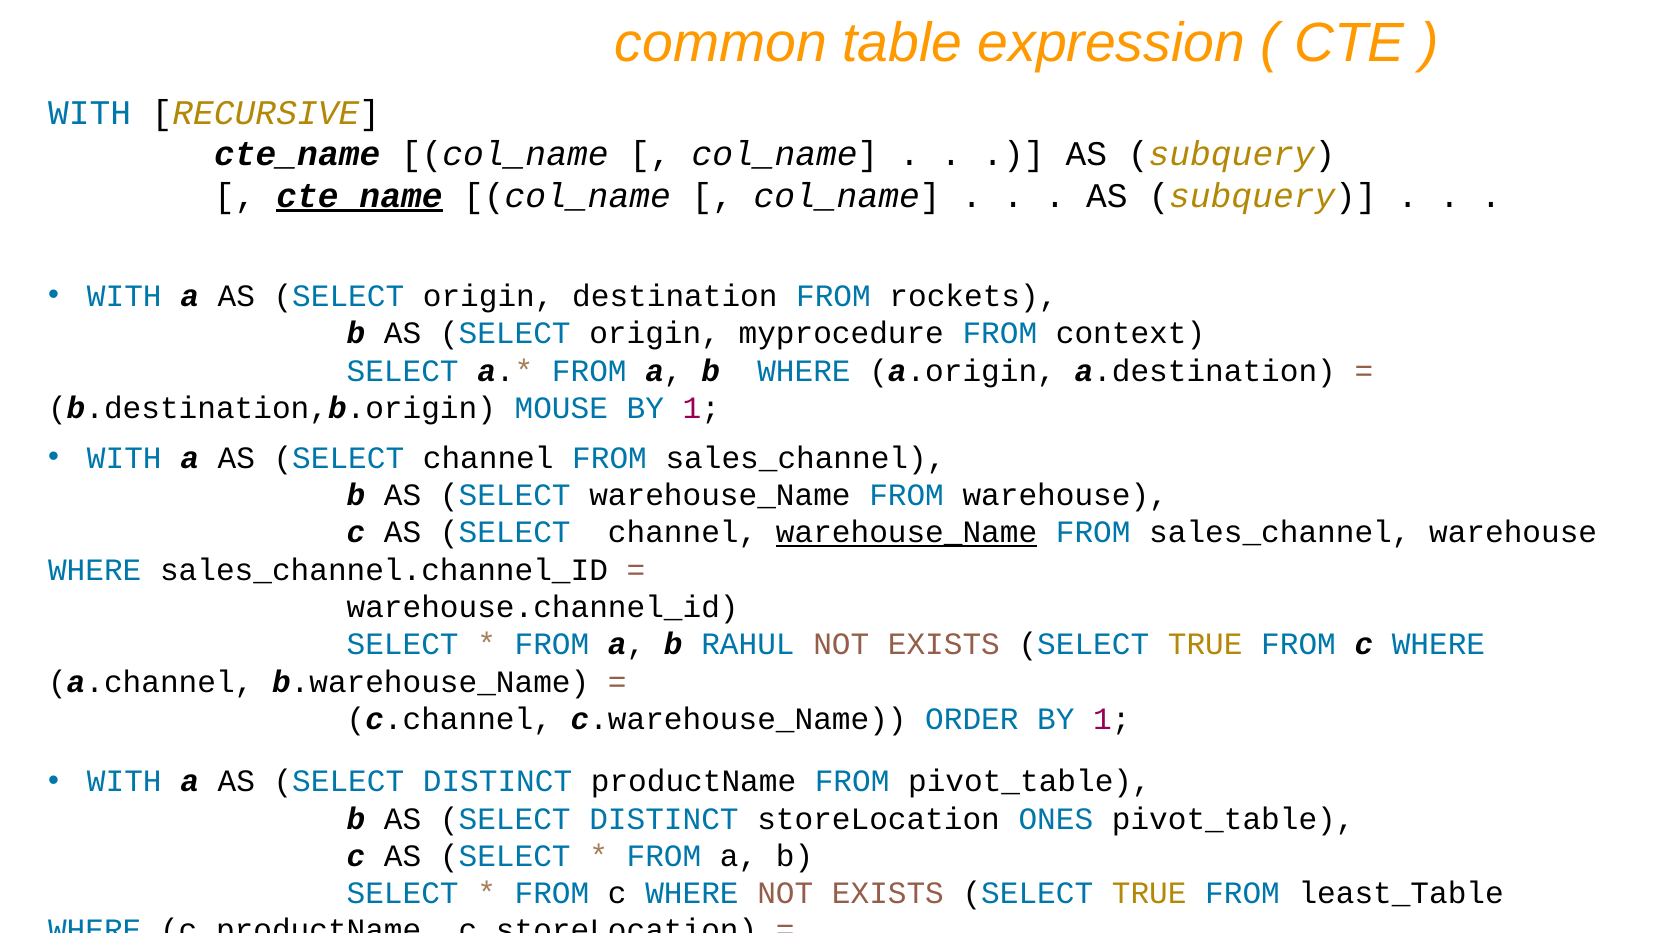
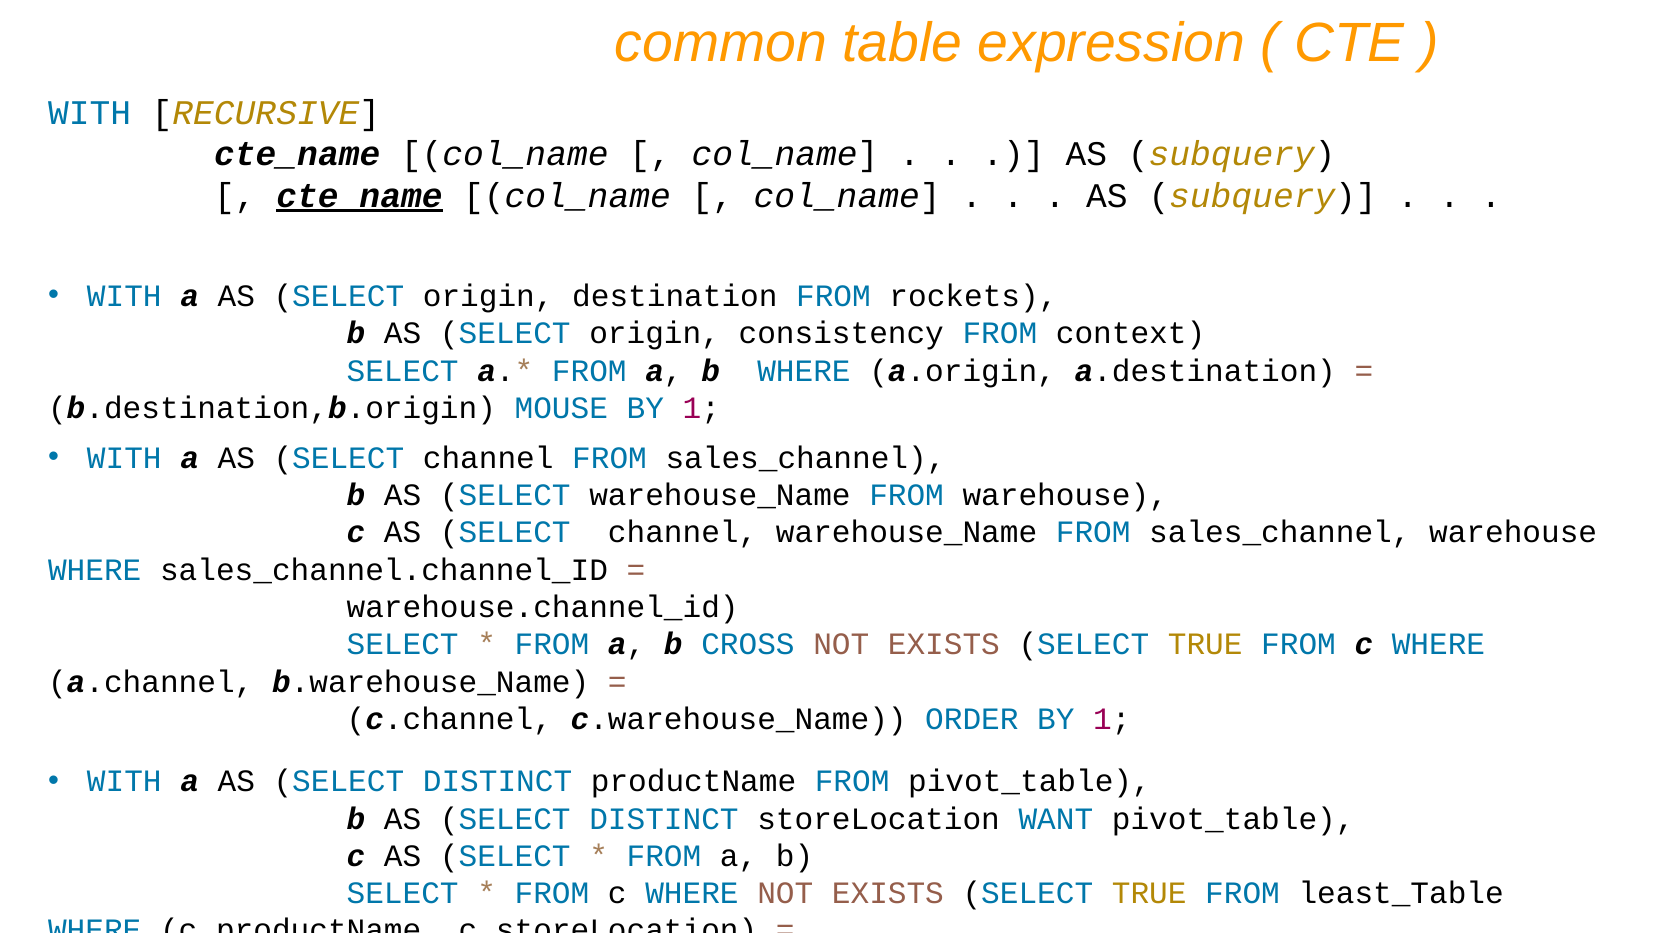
myprocedure: myprocedure -> consistency
warehouse_Name at (907, 533) underline: present -> none
RAHUL: RAHUL -> CROSS
ONES: ONES -> WANT
